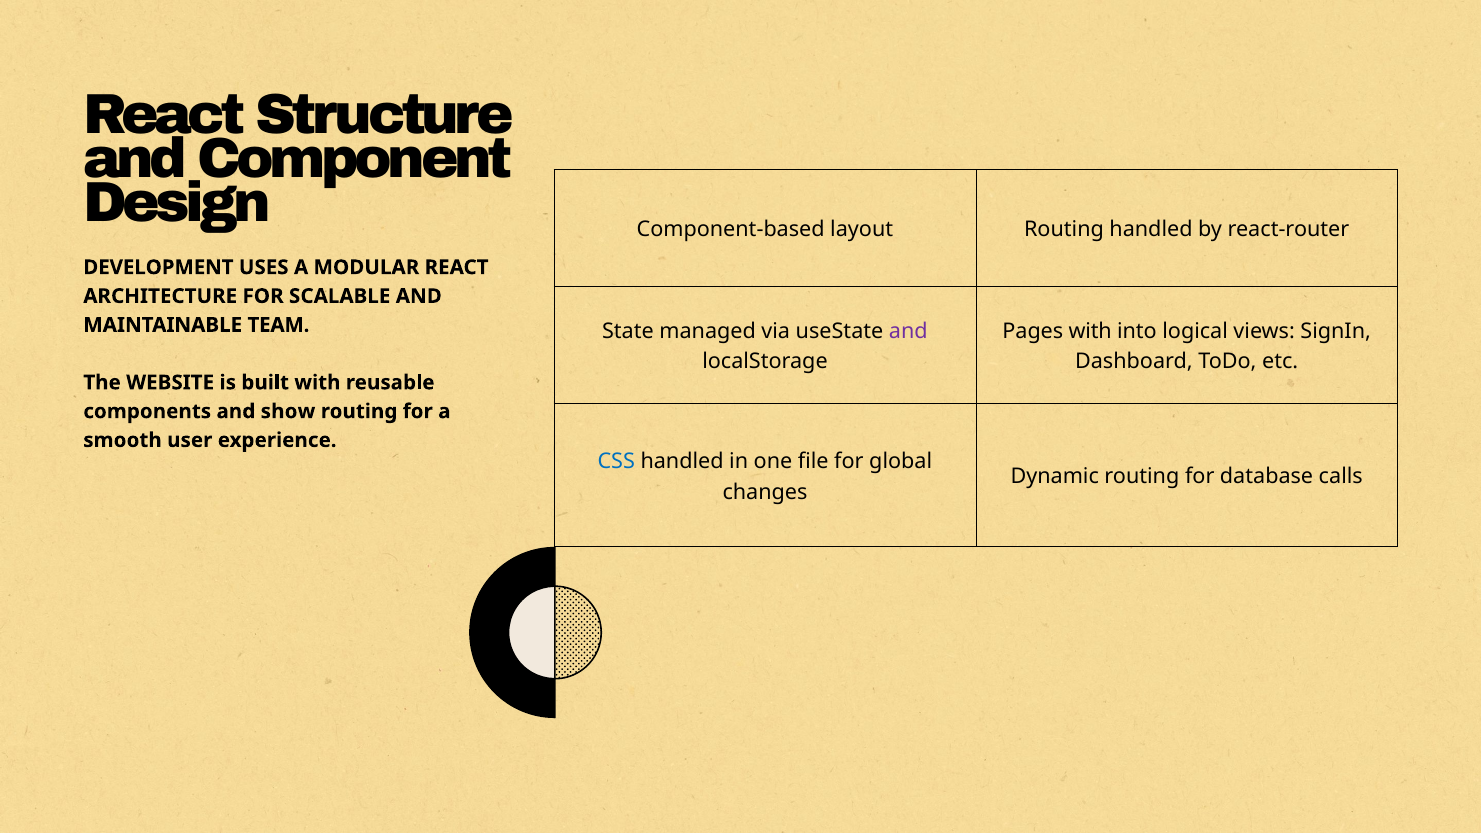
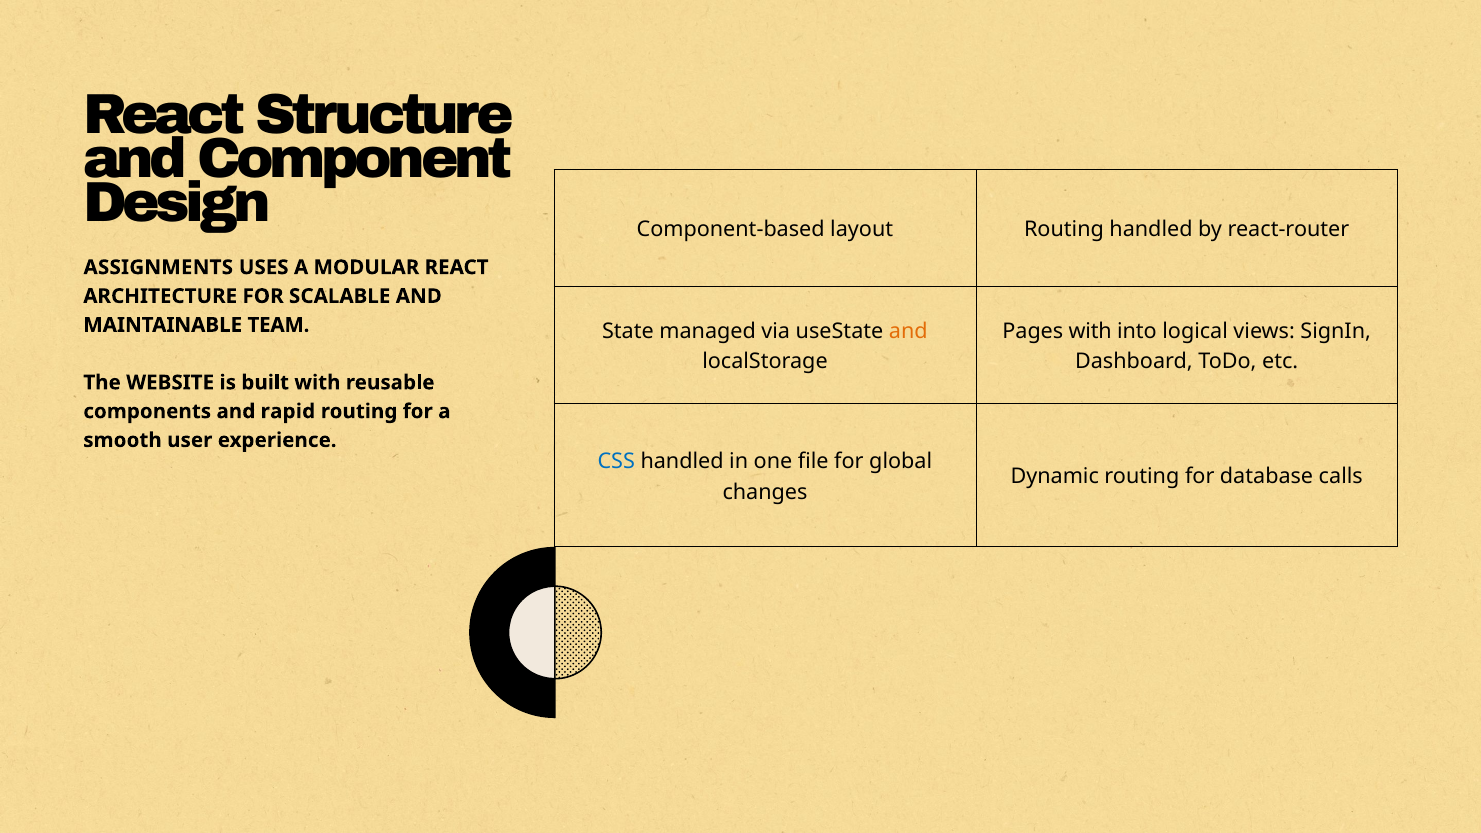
DEVELOPMENT: DEVELOPMENT -> ASSIGNMENTS
and at (908, 331) colour: purple -> orange
show: show -> rapid
